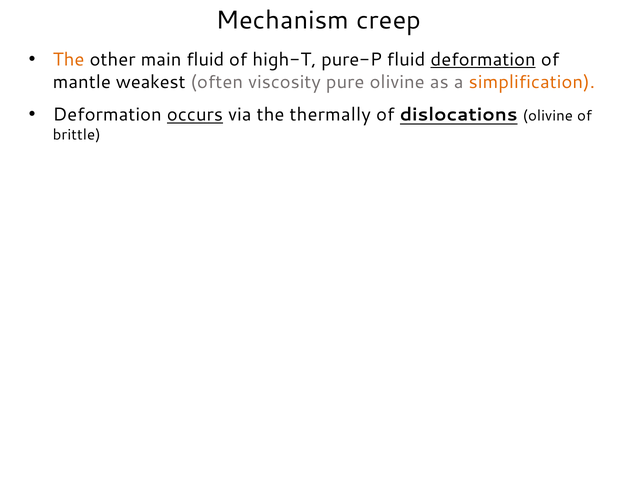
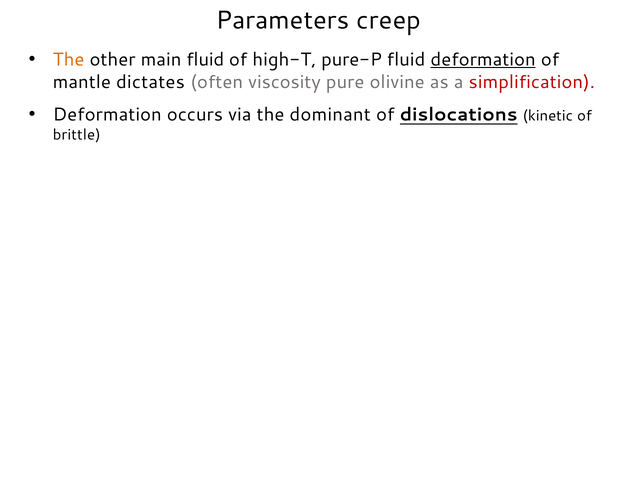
Mechanism: Mechanism -> Parameters
weakest: weakest -> dictates
simplification colour: orange -> red
occurs underline: present -> none
thermally: thermally -> dominant
dislocations olivine: olivine -> kinetic
